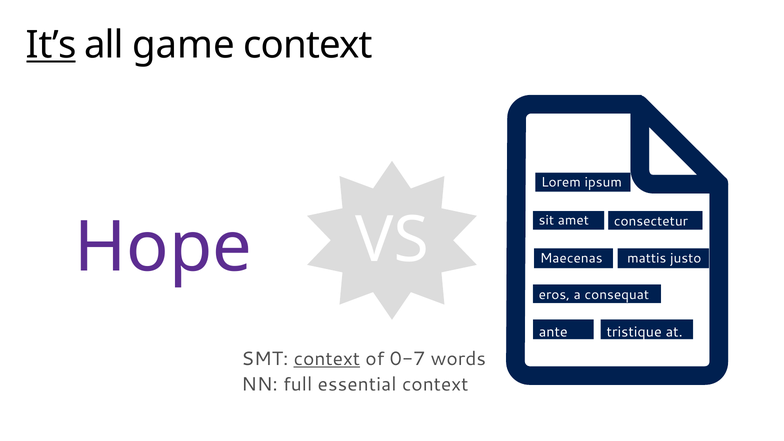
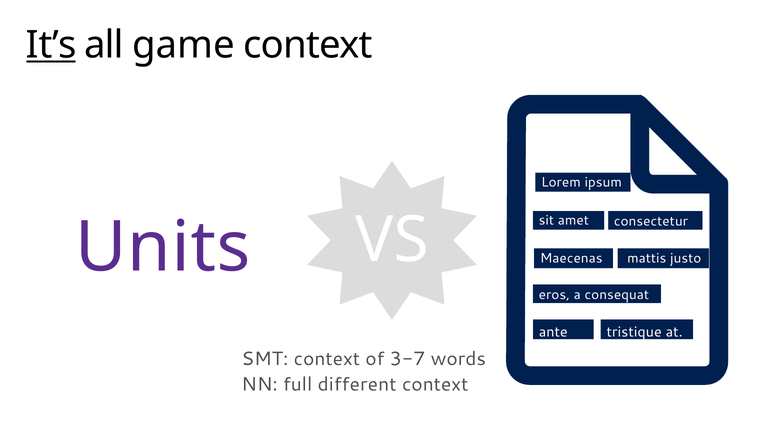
Hope: Hope -> Units
context at (327, 359) underline: present -> none
0-7: 0-7 -> 3-7
essential: essential -> different
